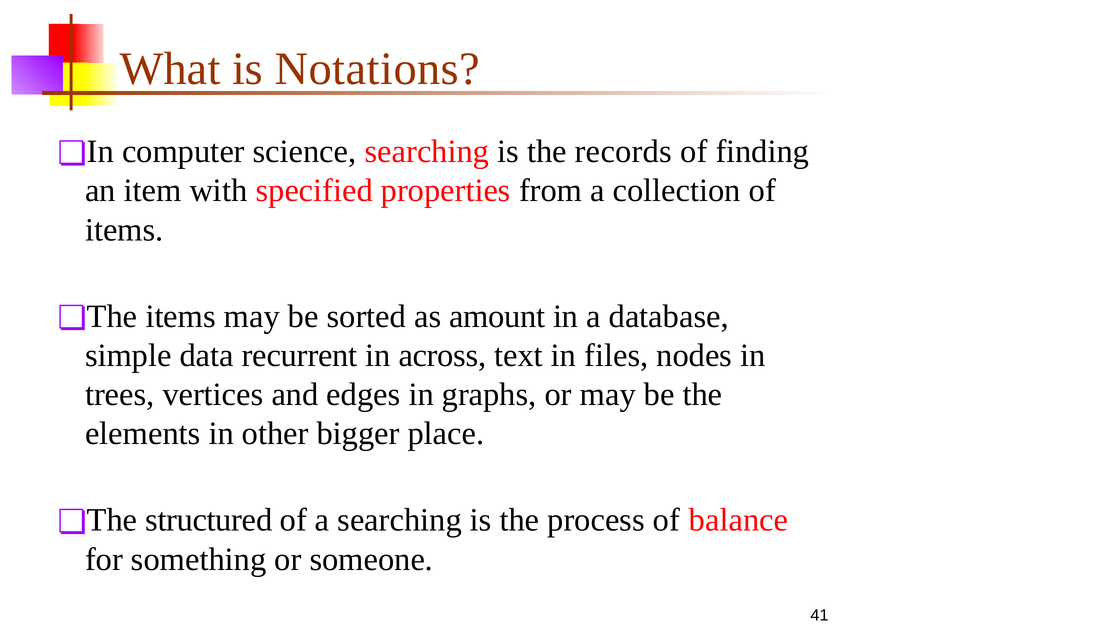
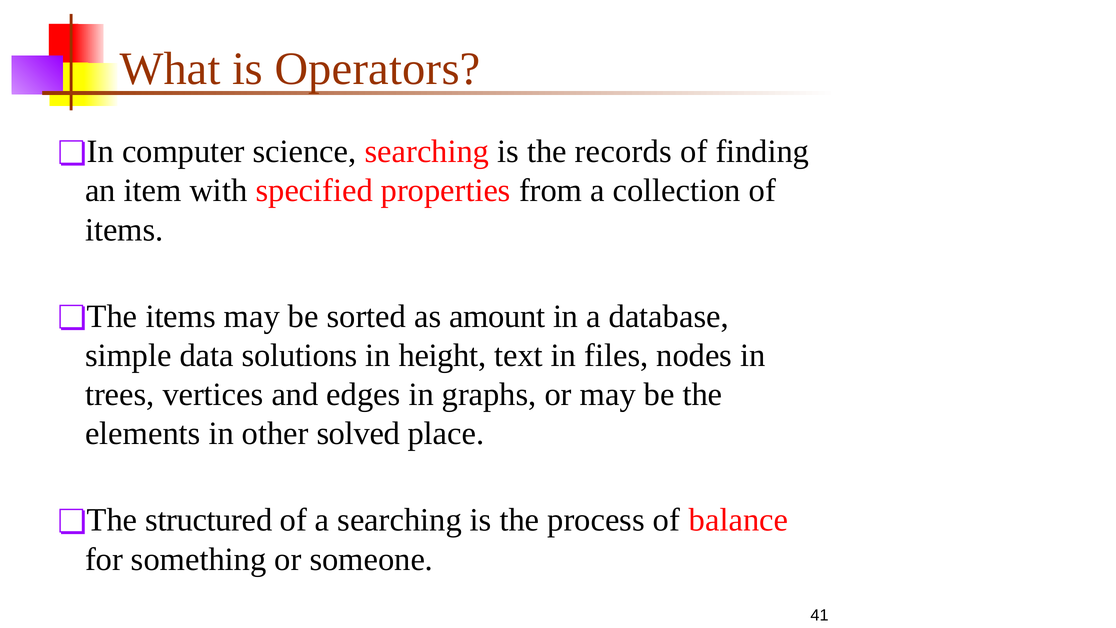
Notations: Notations -> Operators
recurrent: recurrent -> solutions
across: across -> height
bigger: bigger -> solved
